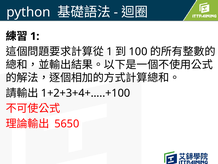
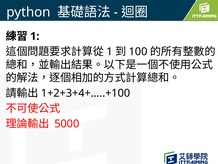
5650: 5650 -> 5000
